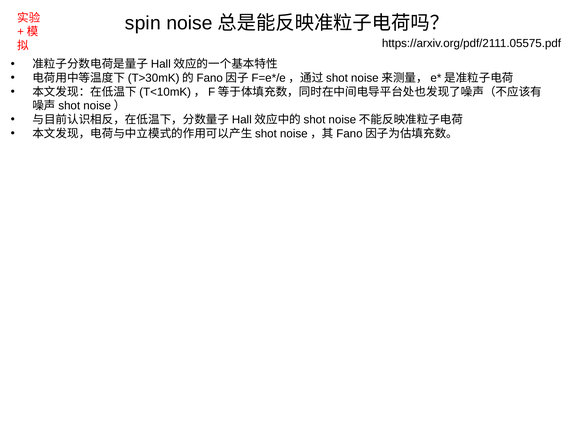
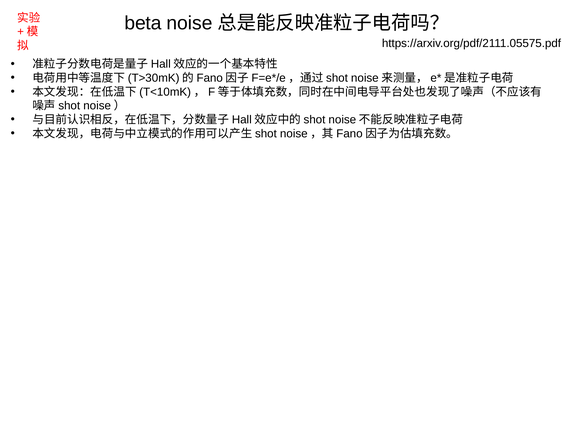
spin: spin -> beta
